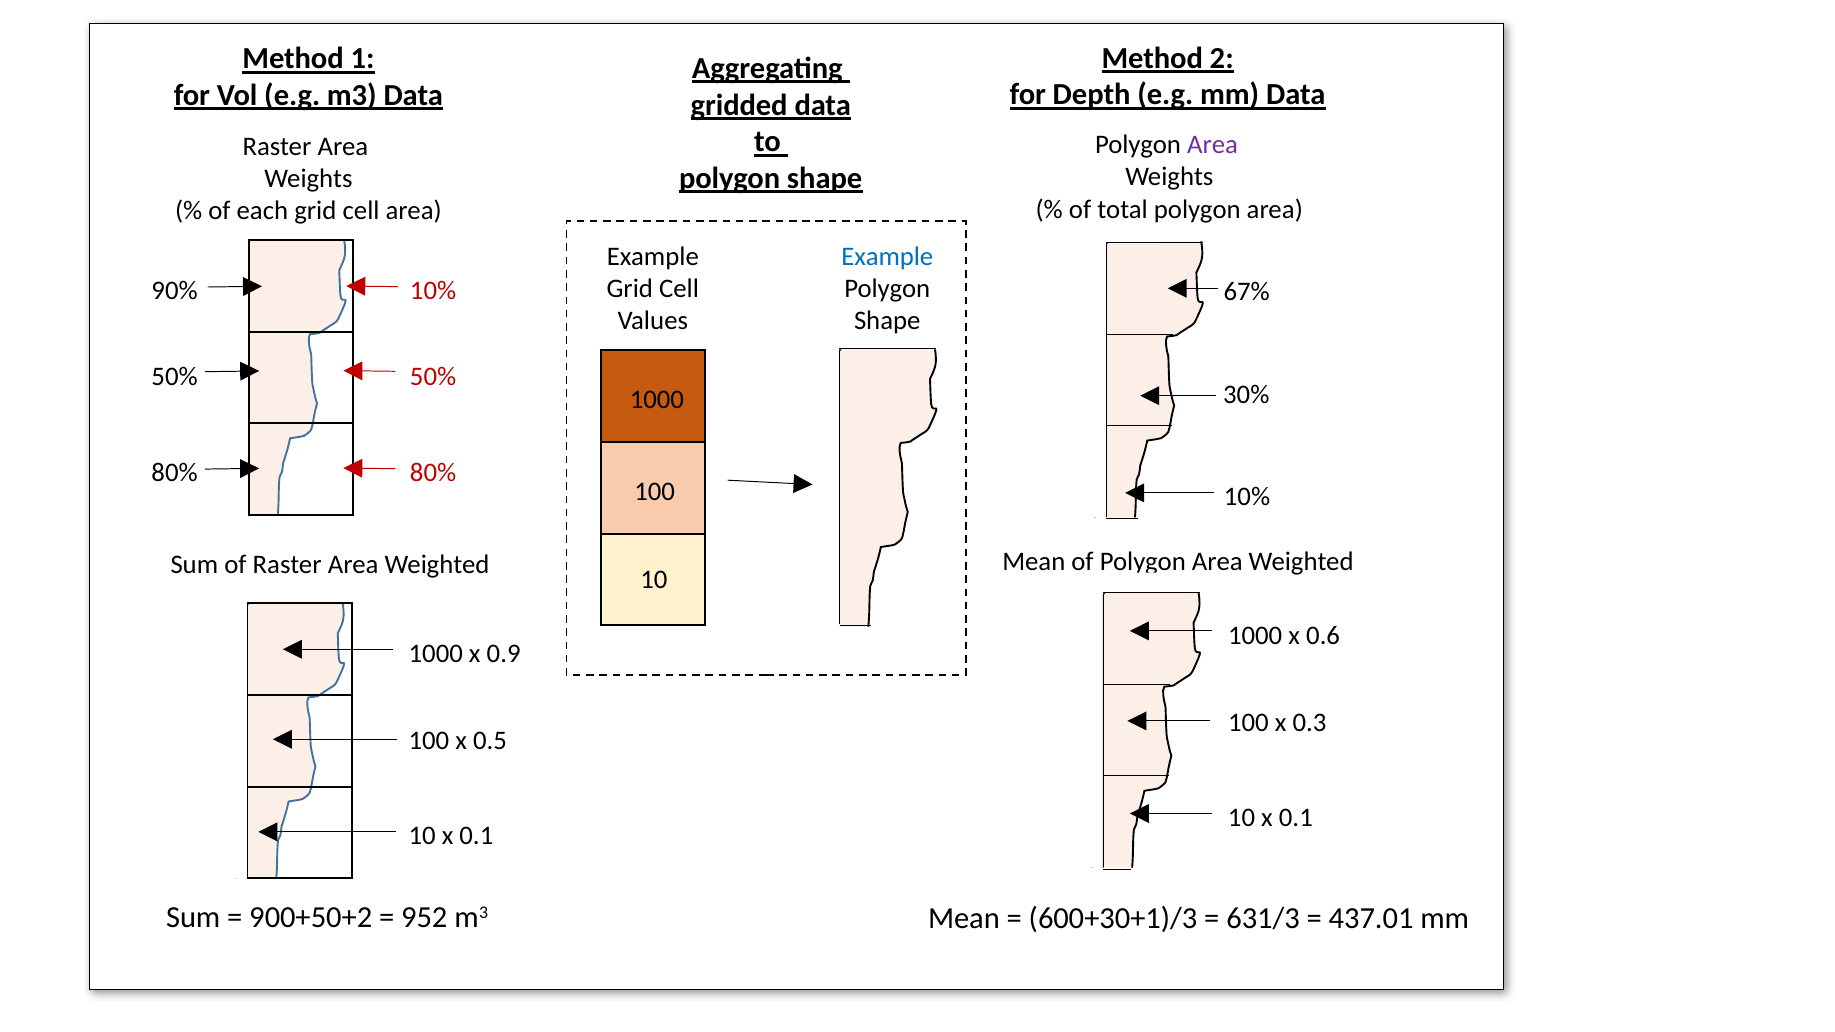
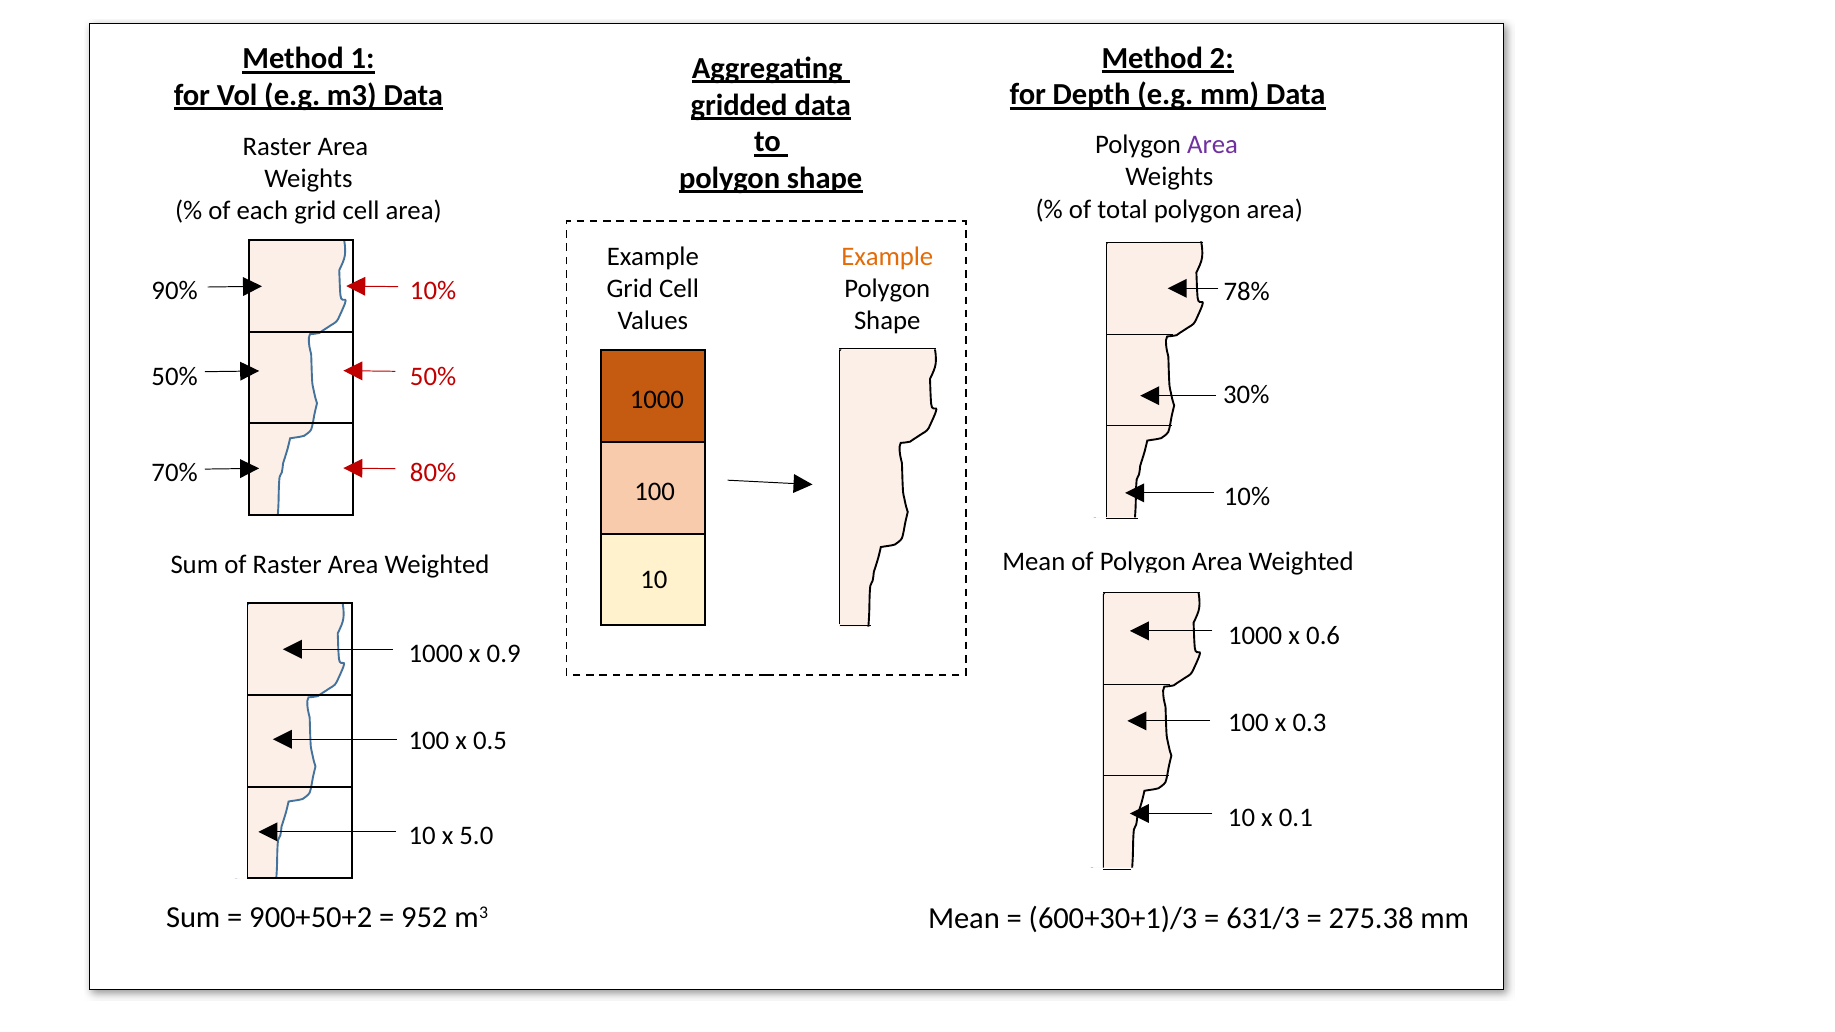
Example at (887, 256) colour: blue -> orange
67%: 67% -> 78%
80% at (175, 473): 80% -> 70%
0.1 at (476, 836): 0.1 -> 5.0
437.01: 437.01 -> 275.38
